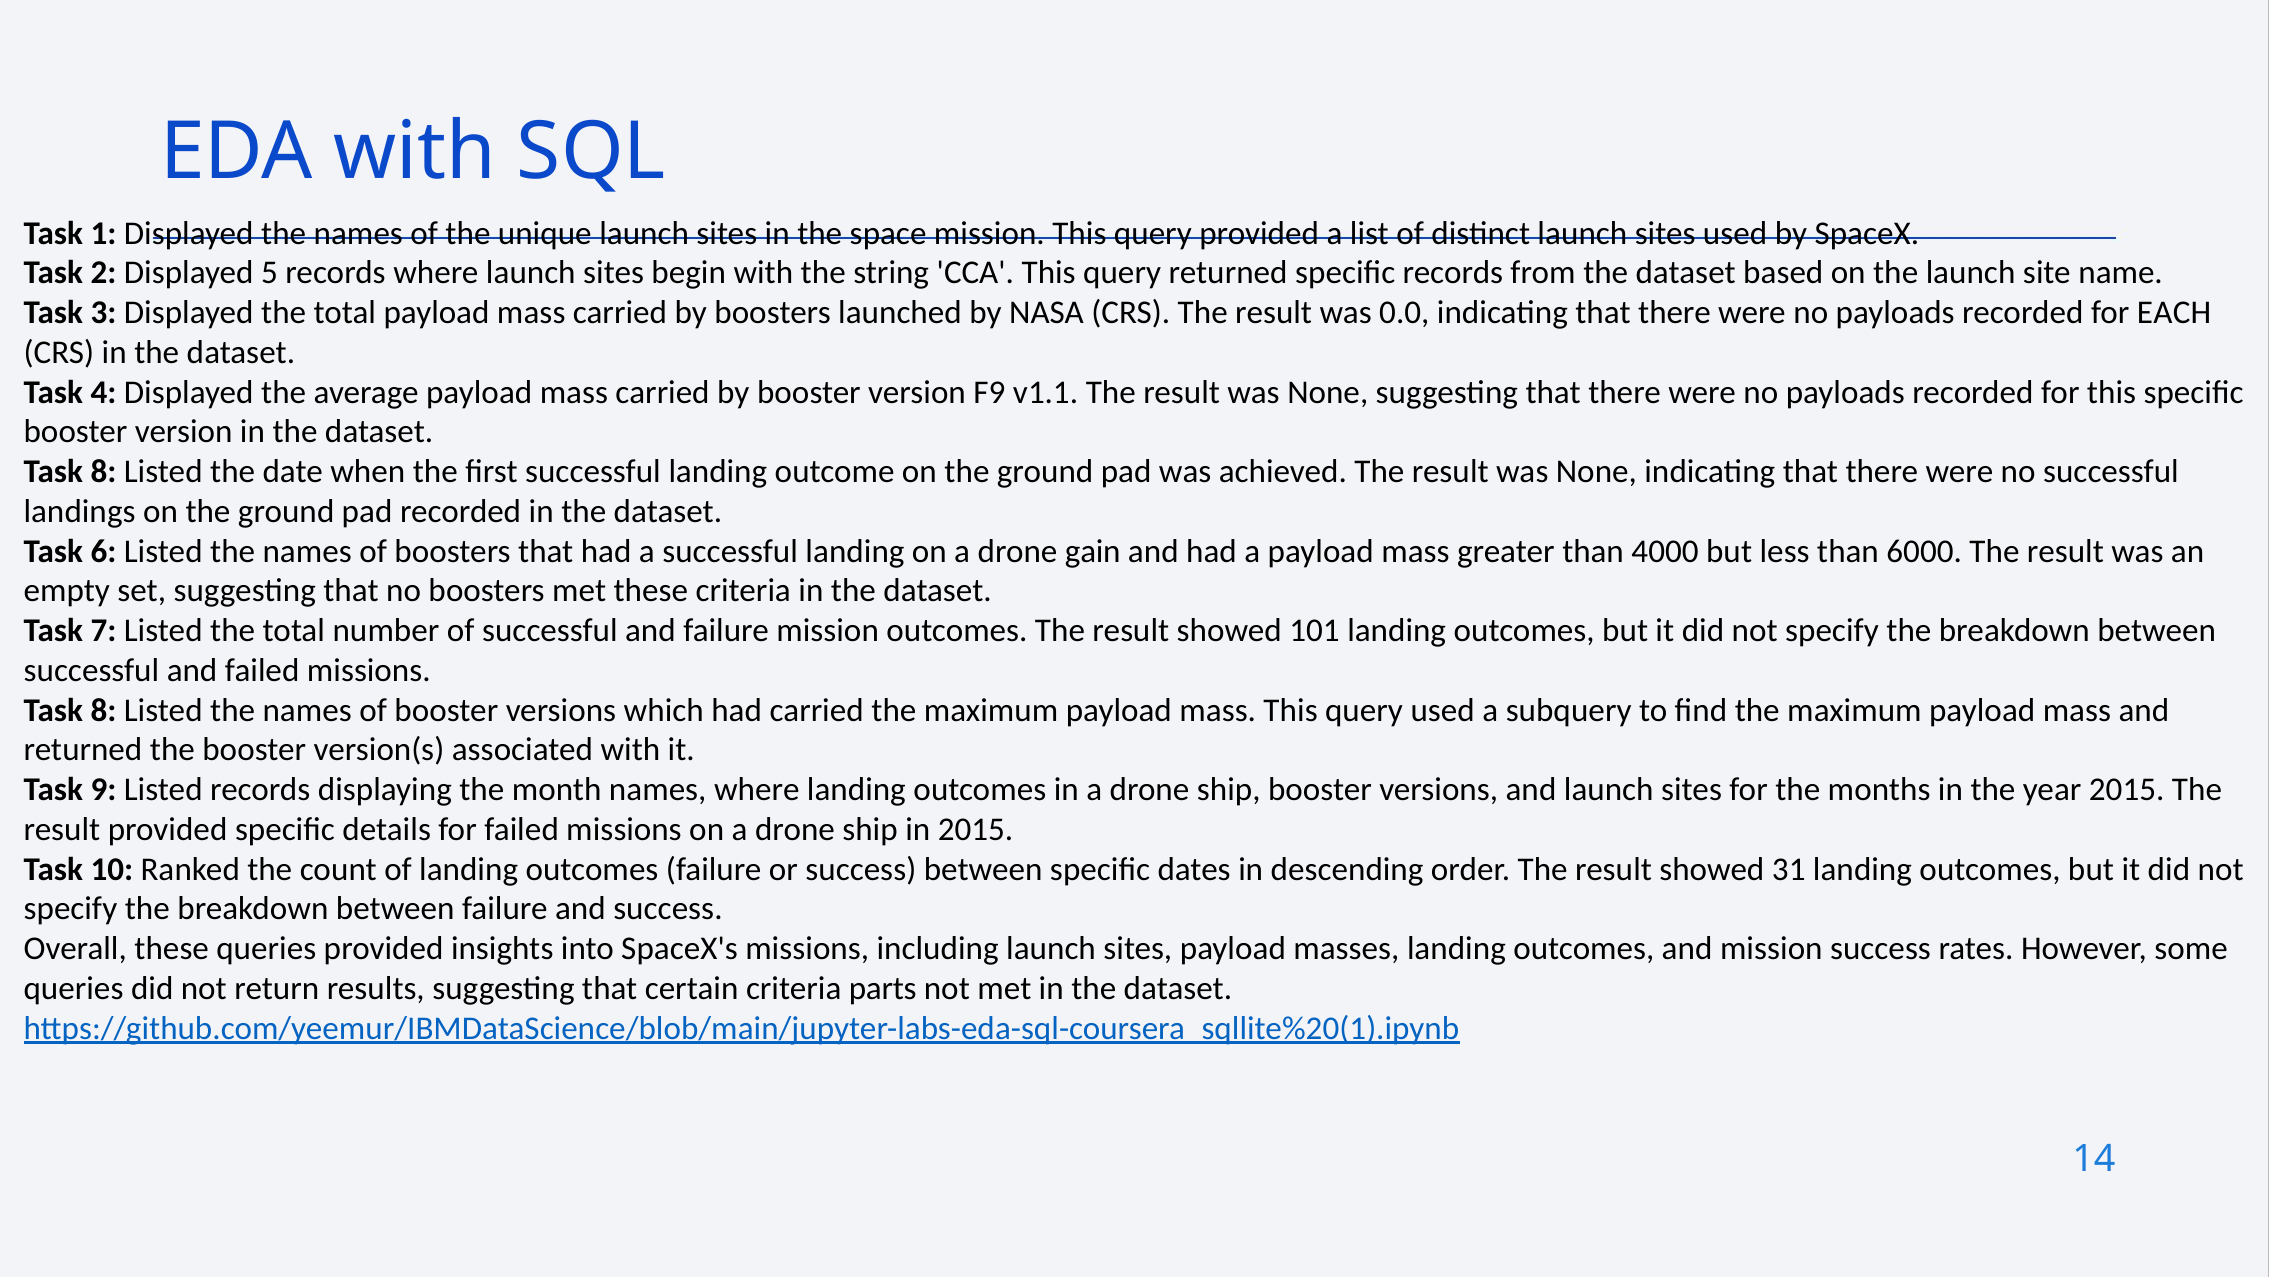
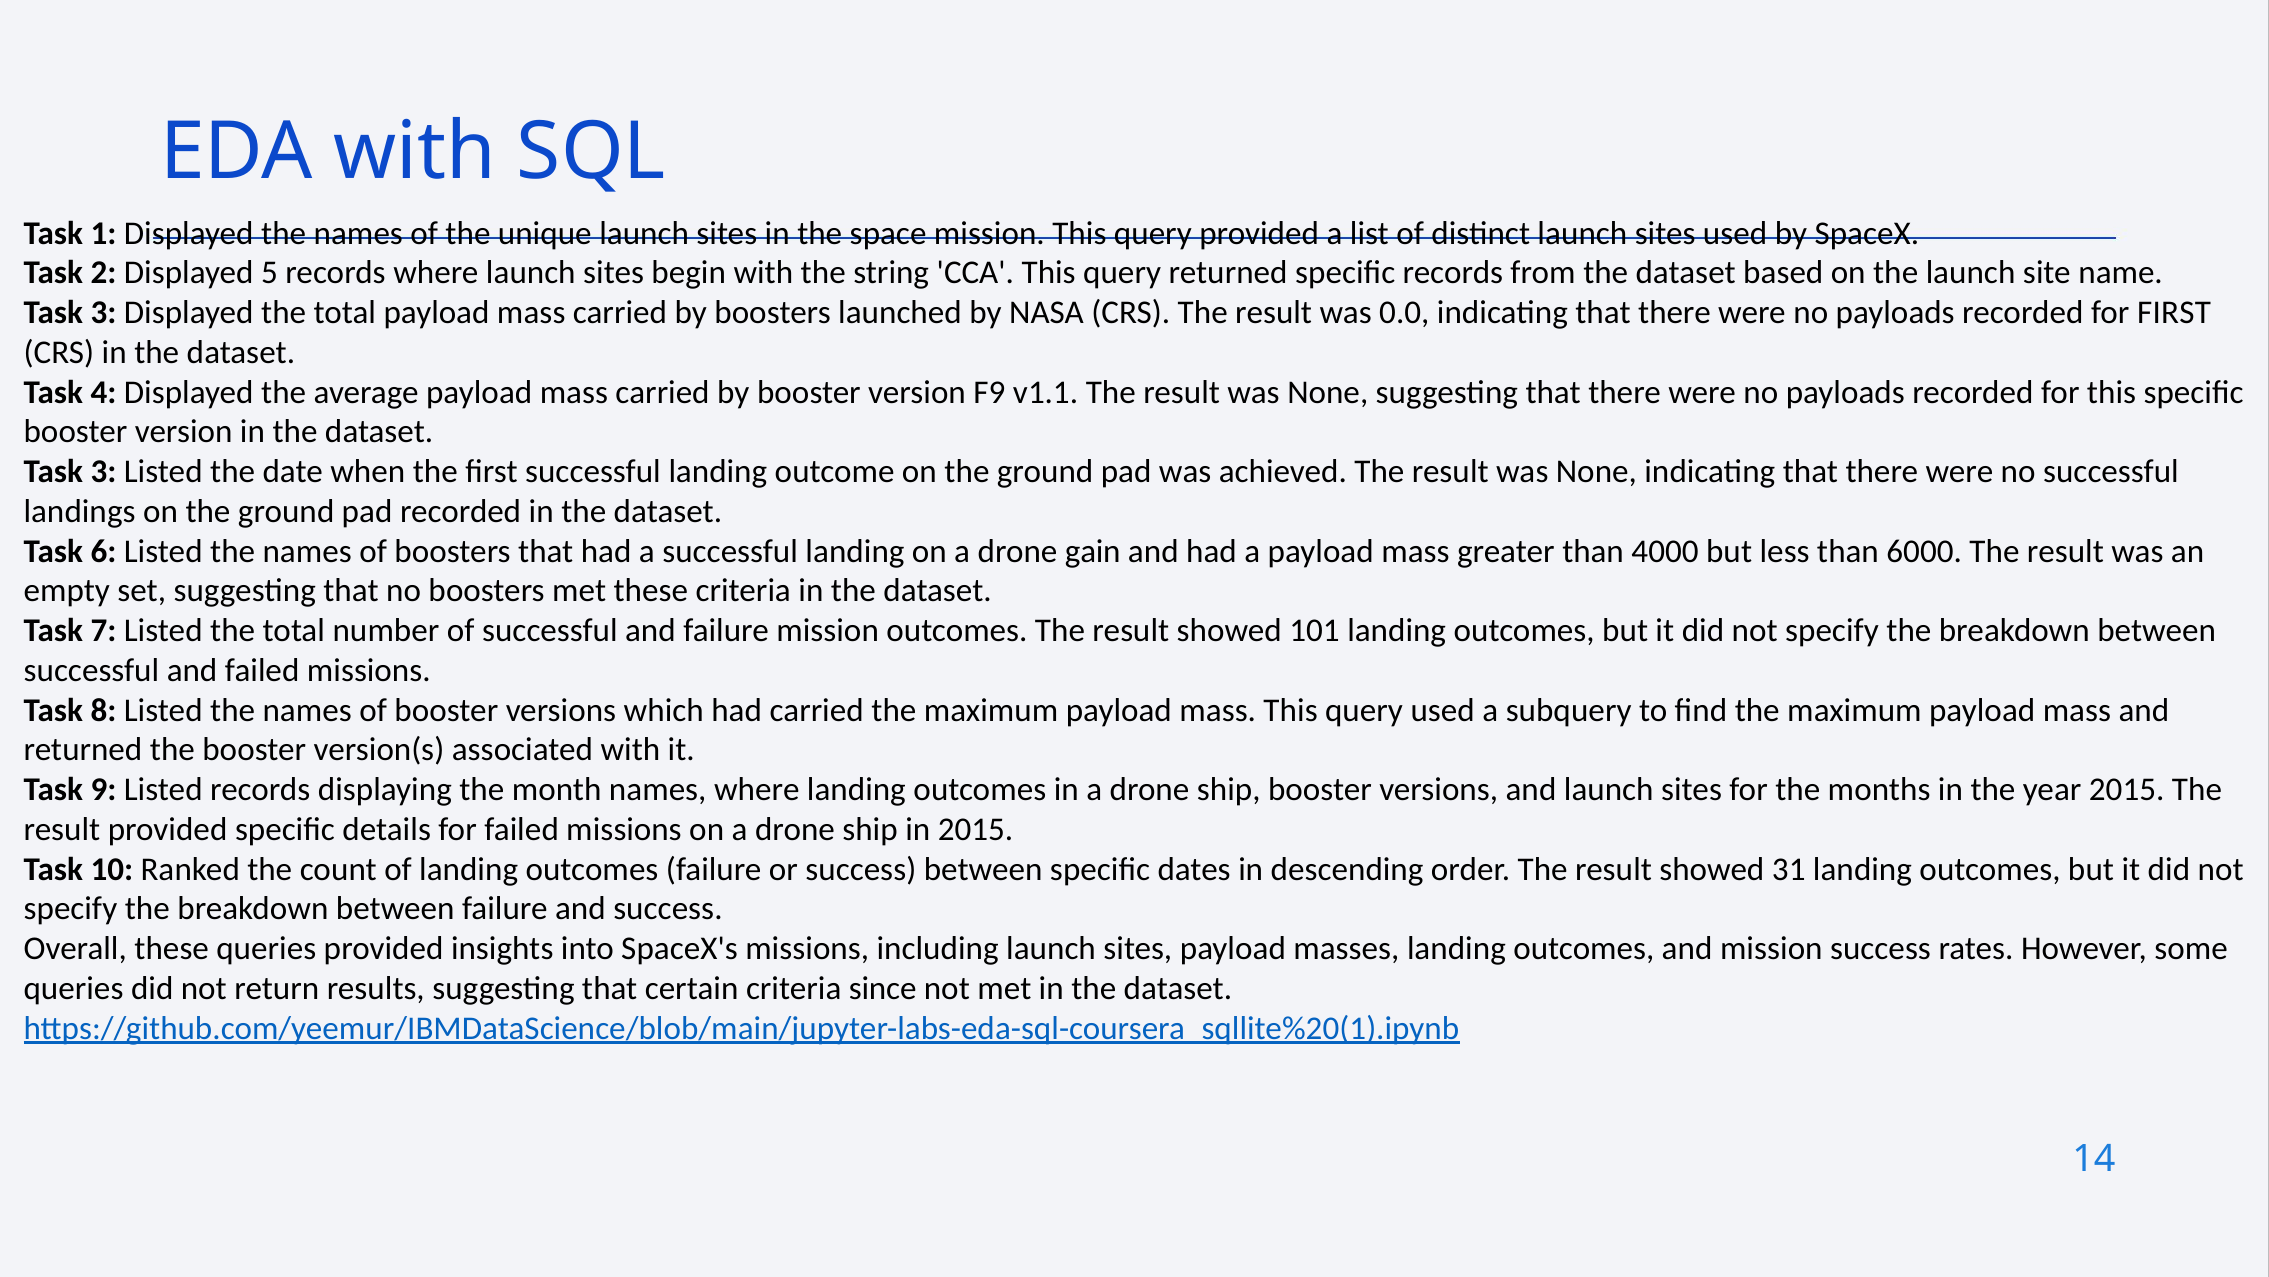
for EACH: EACH -> FIRST
8 at (103, 471): 8 -> 3
parts: parts -> since
